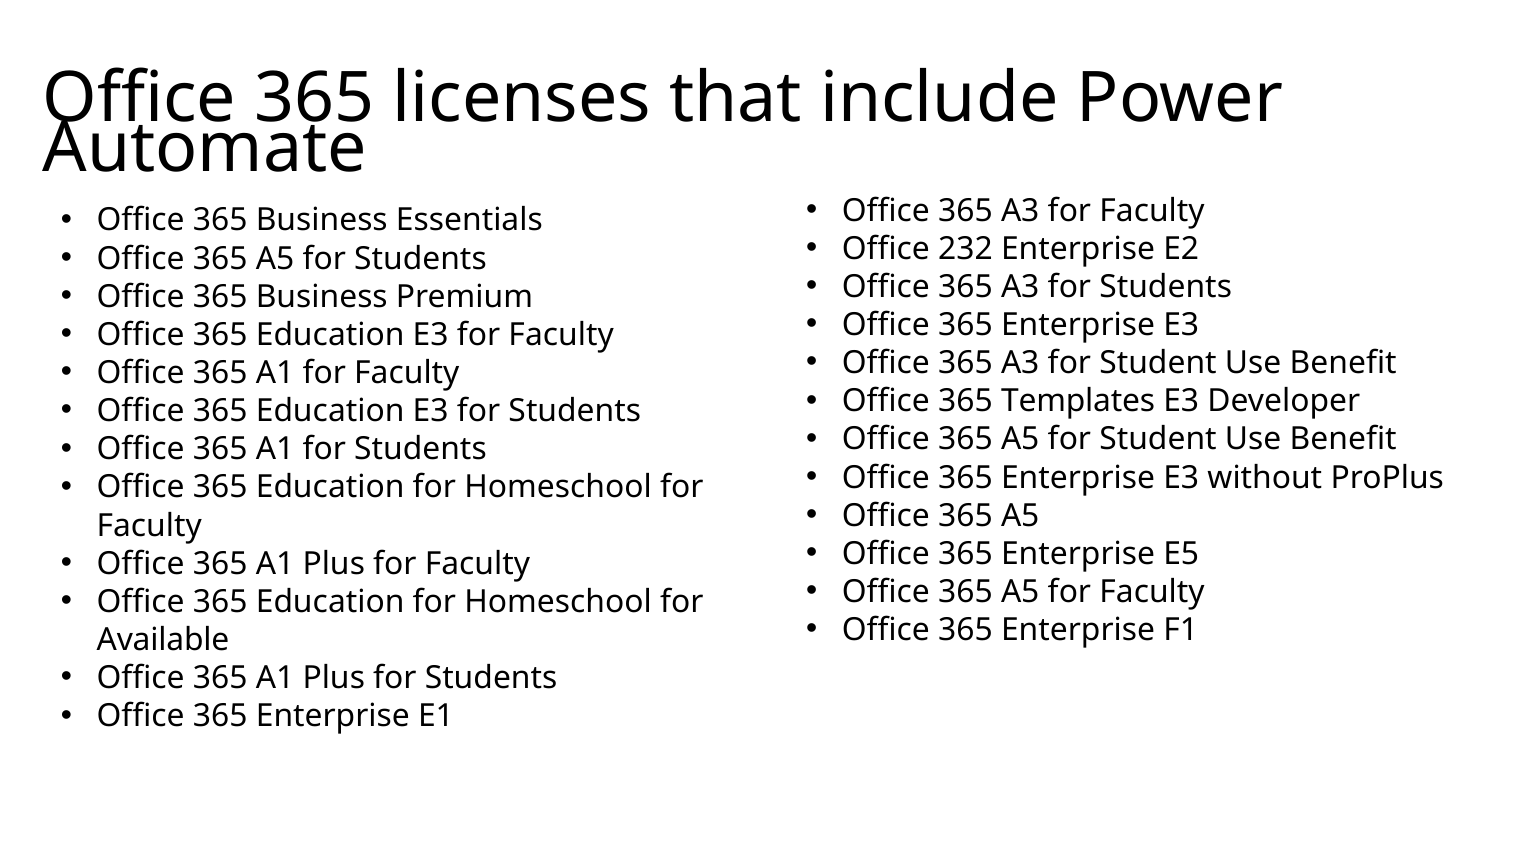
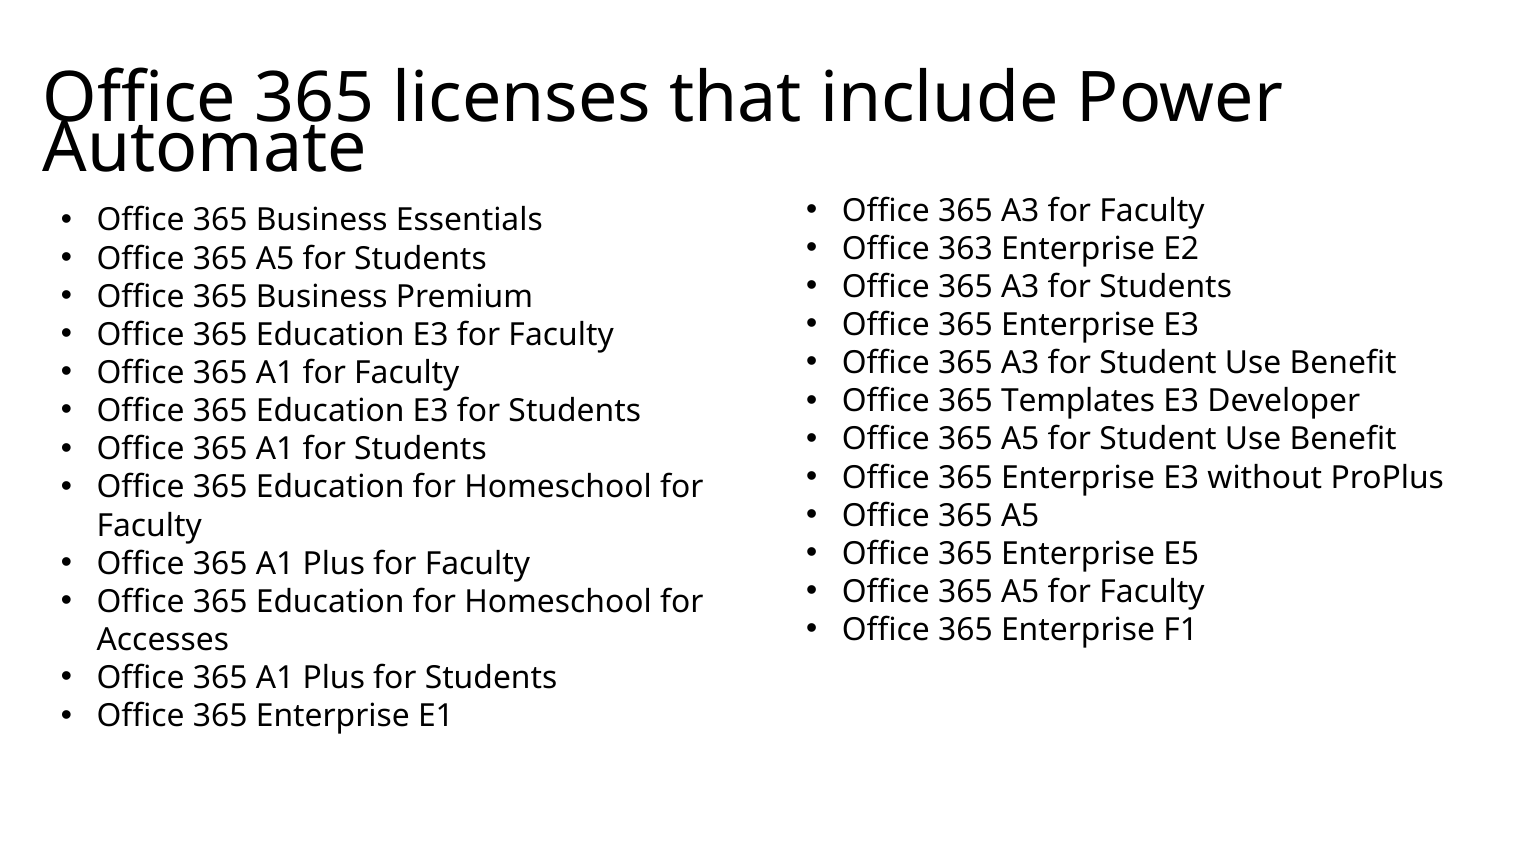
232: 232 -> 363
Available: Available -> Accesses
